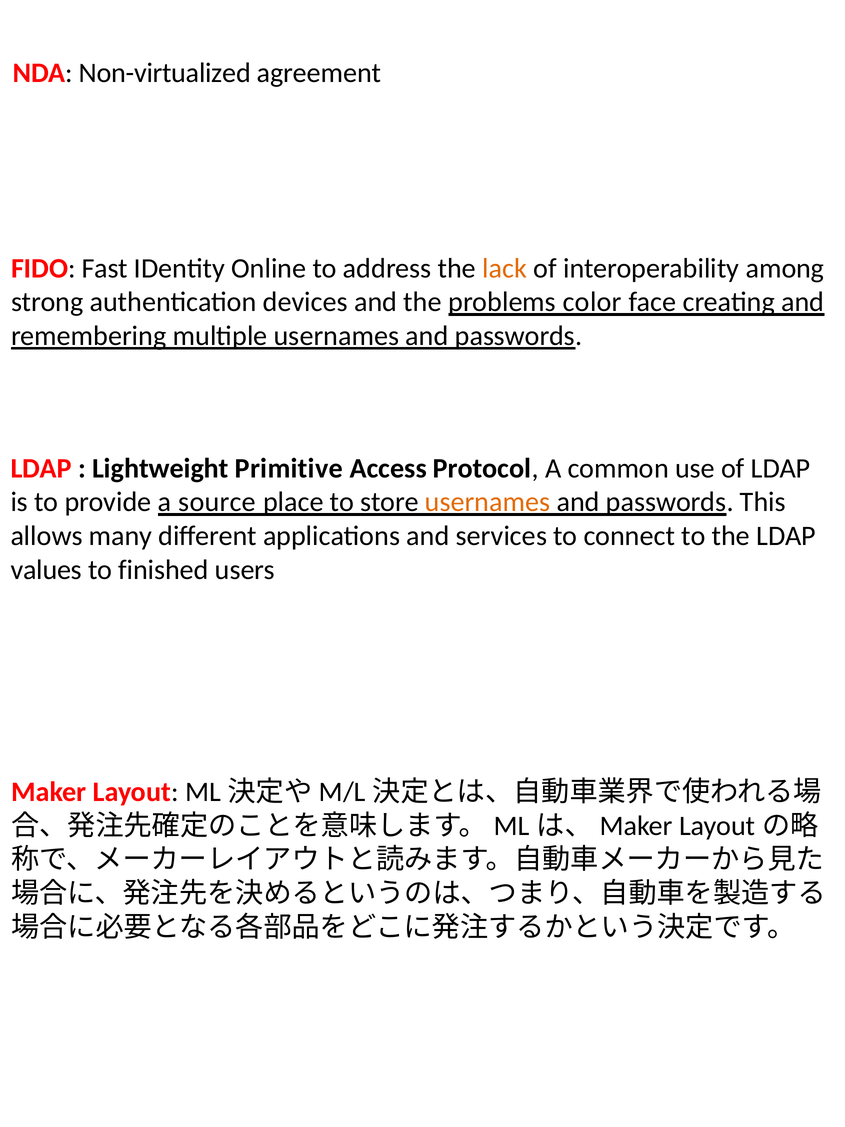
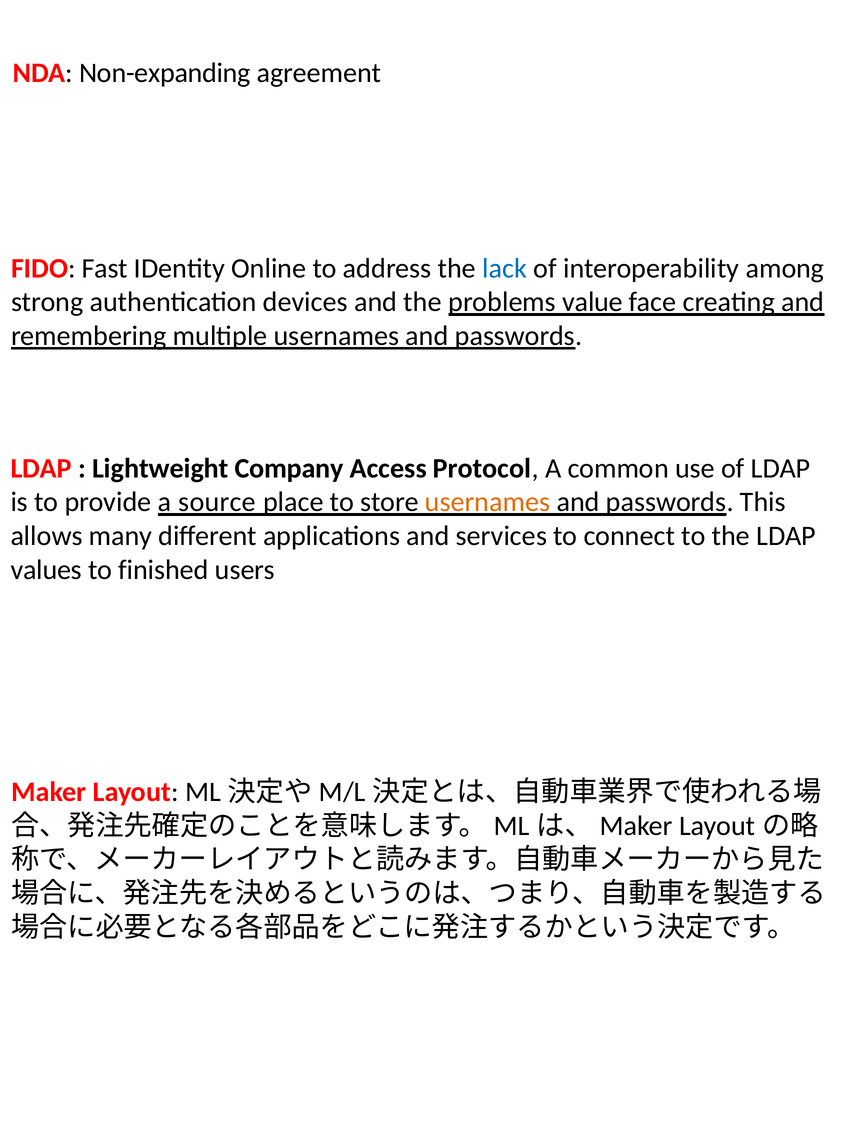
Non-virtualized: Non-virtualized -> Non-expanding
lack colour: orange -> blue
color: color -> value
Primitive: Primitive -> Company
